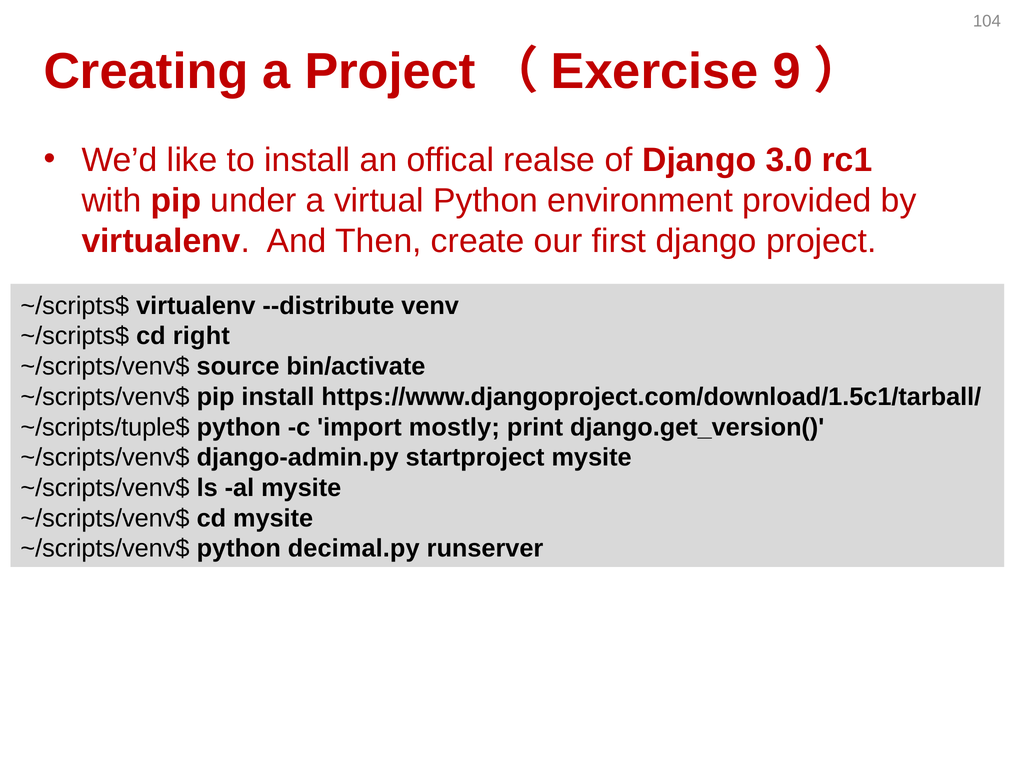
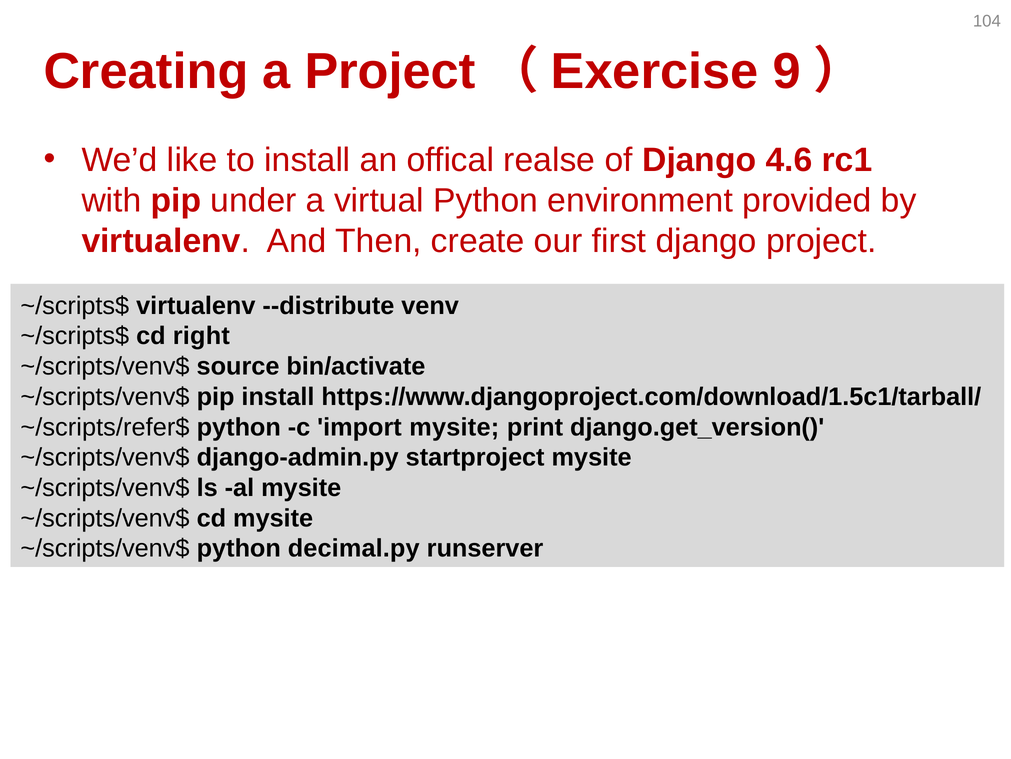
3.0: 3.0 -> 4.6
~/scripts/tuple$: ~/scripts/tuple$ -> ~/scripts/refer$
import mostly: mostly -> mysite
